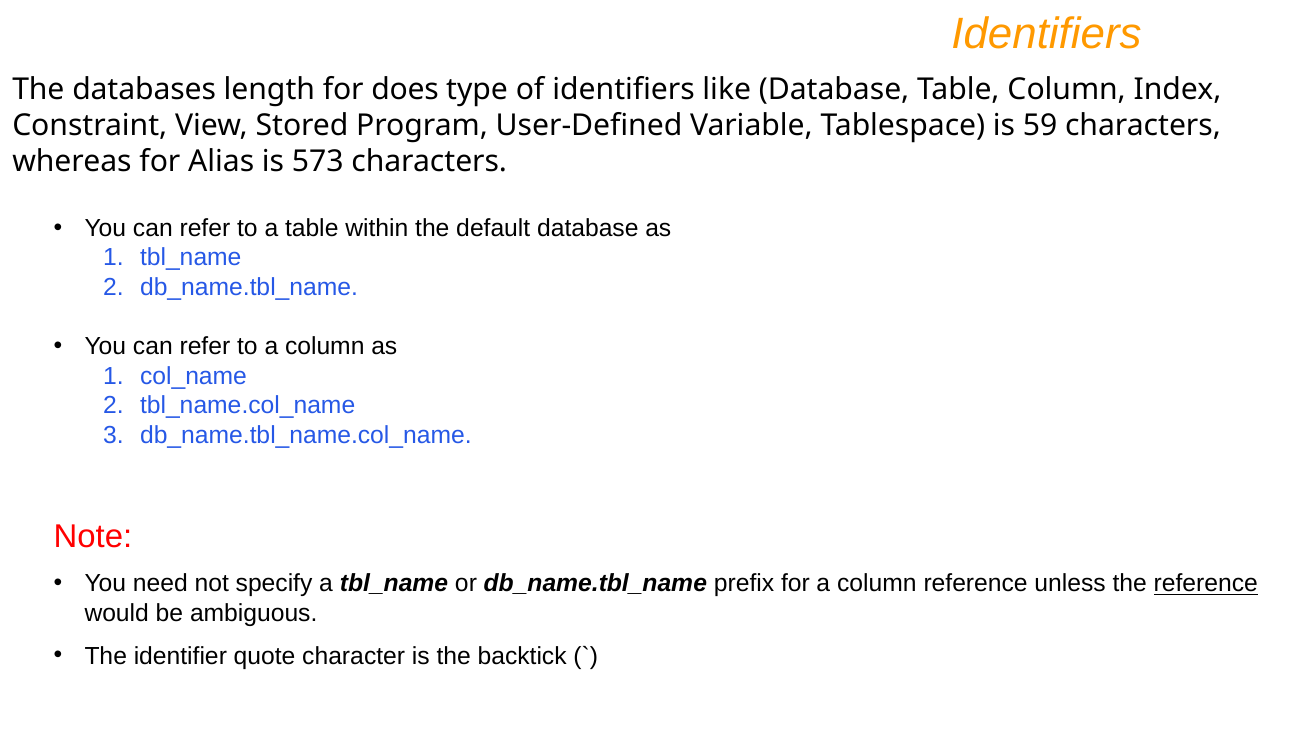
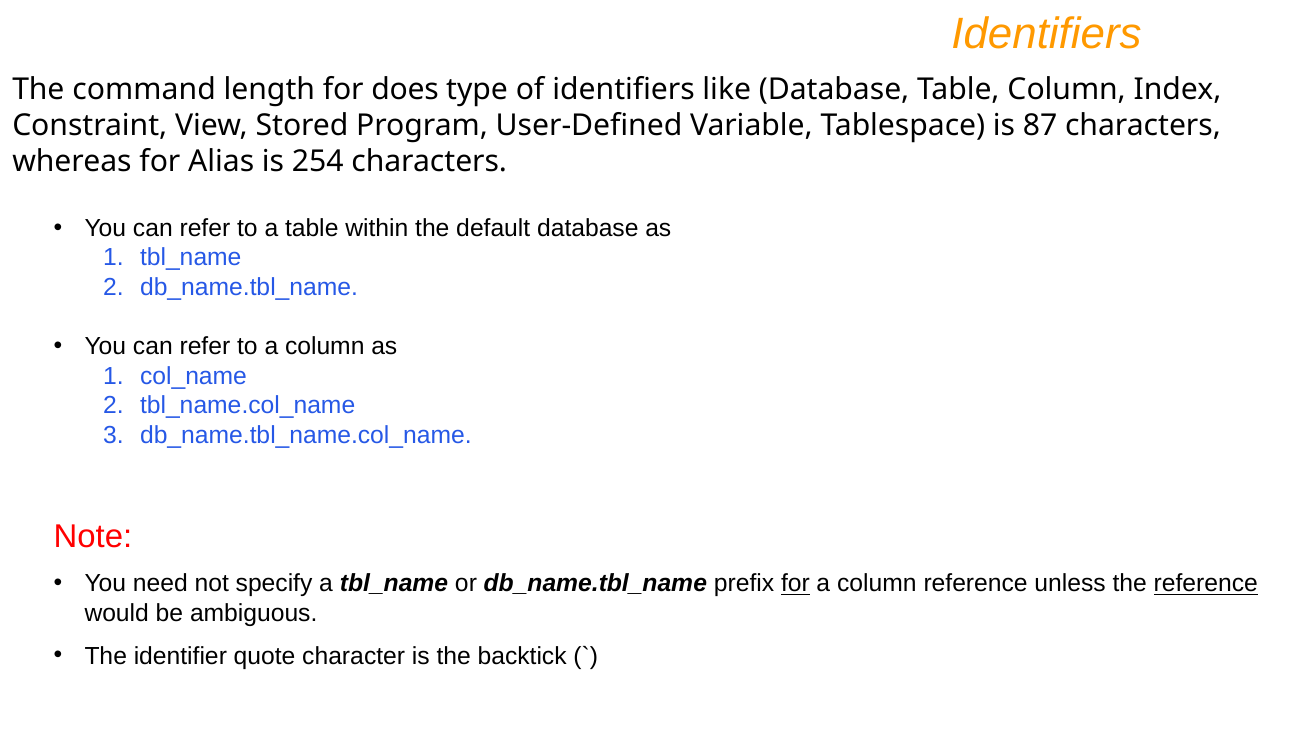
databases: databases -> command
59: 59 -> 87
573: 573 -> 254
for at (795, 584) underline: none -> present
